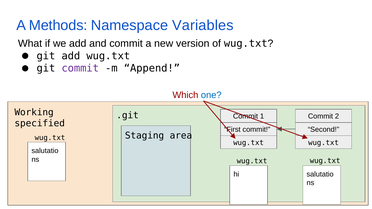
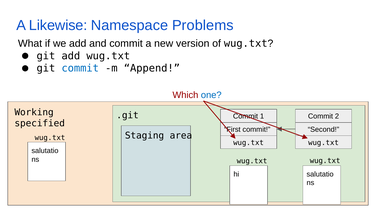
Methods: Methods -> Likewise
Variables: Variables -> Problems
commit at (80, 68) colour: purple -> blue
